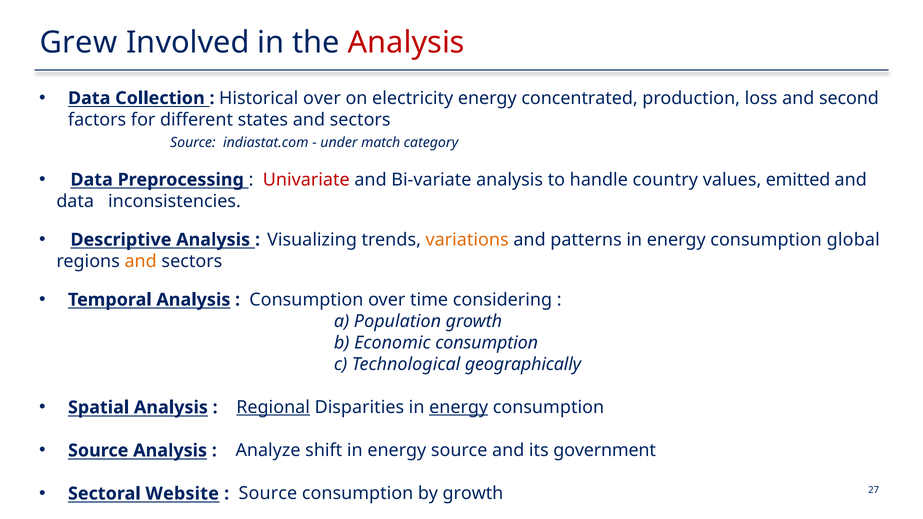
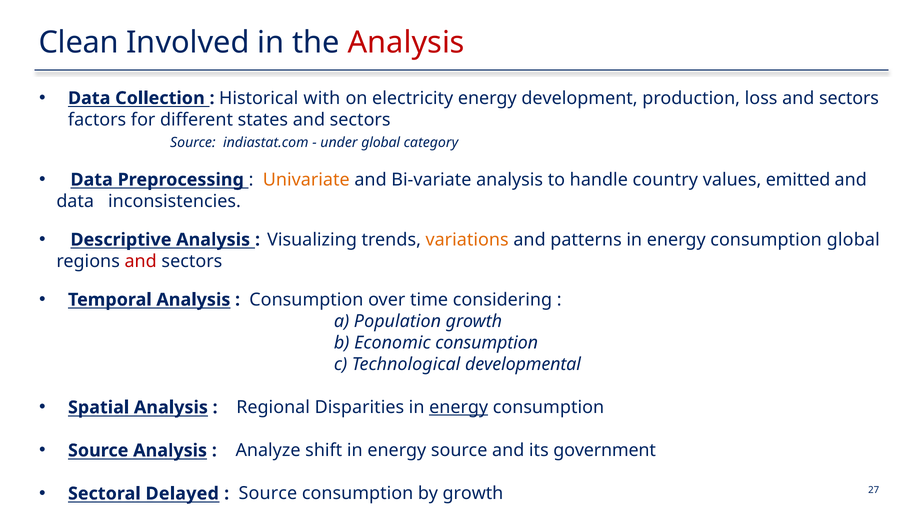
Grew: Grew -> Clean
Historical over: over -> with
concentrated: concentrated -> development
loss and second: second -> sectors
under match: match -> global
Univariate colour: red -> orange
and at (141, 261) colour: orange -> red
geographically: geographically -> developmental
Regional underline: present -> none
Website: Website -> Delayed
